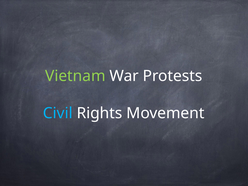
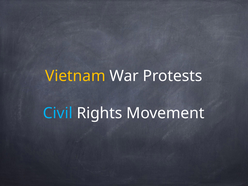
Vietnam colour: light green -> yellow
